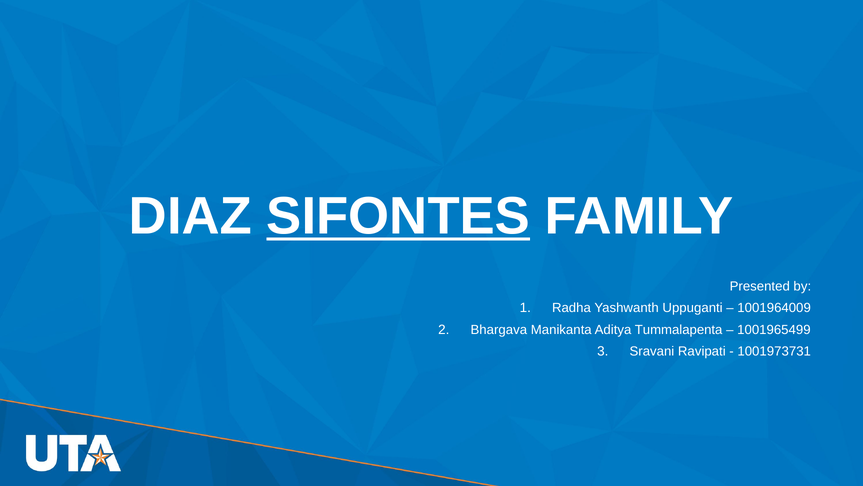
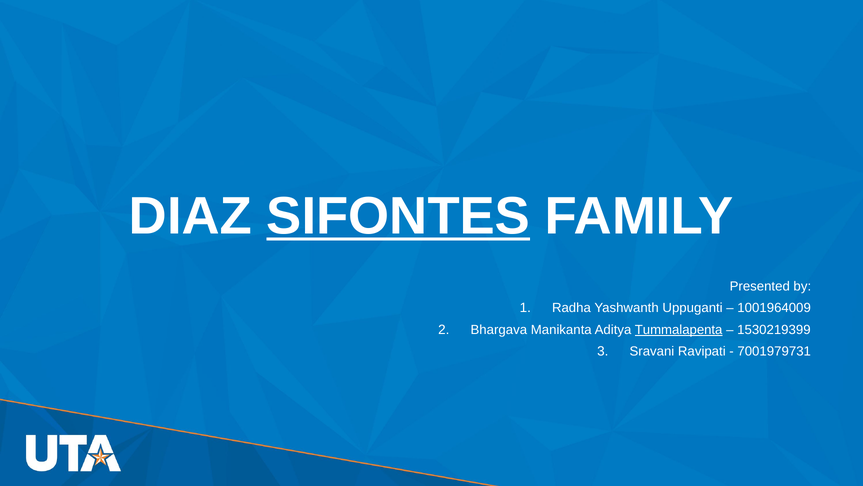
Tummalapenta underline: none -> present
1001965499: 1001965499 -> 1530219399
1001973731: 1001973731 -> 7001979731
